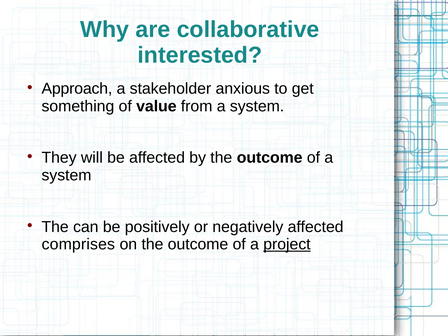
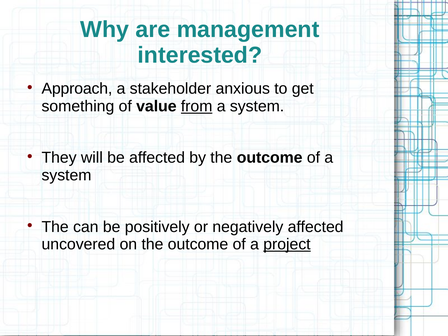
collaborative: collaborative -> management
from underline: none -> present
comprises: comprises -> uncovered
